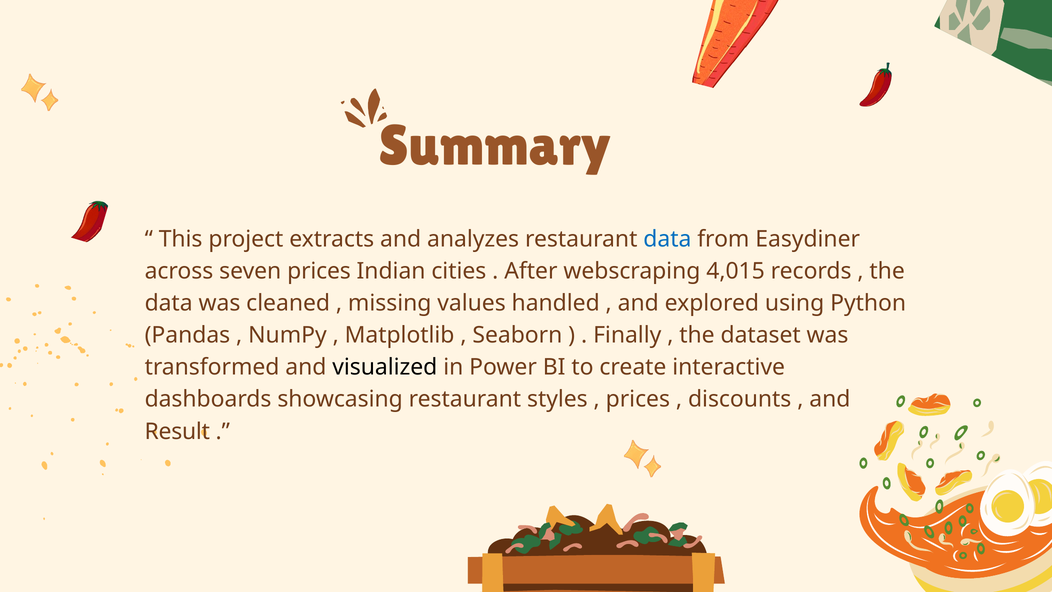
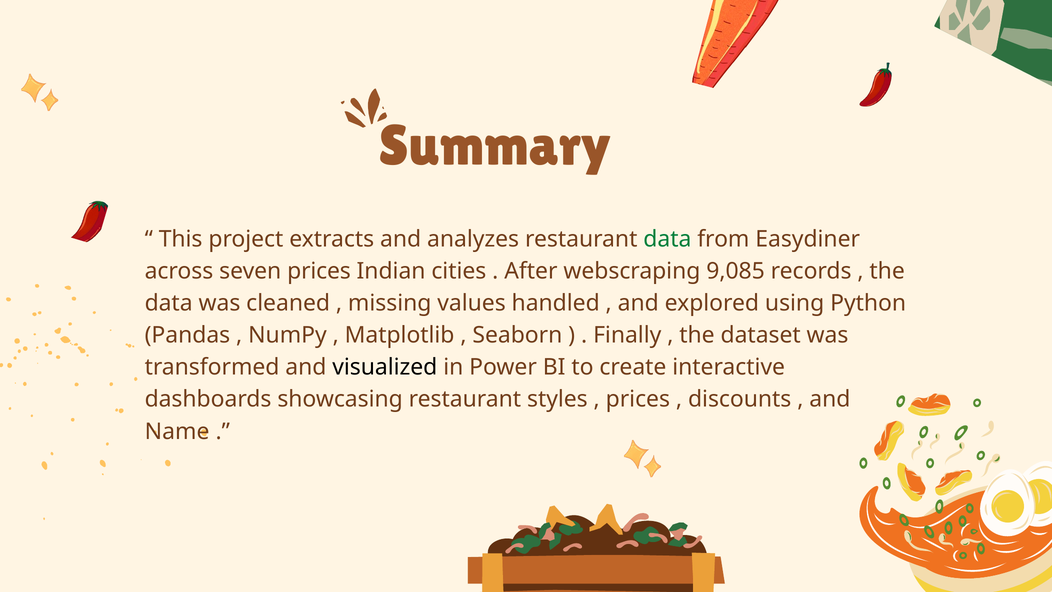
data at (667, 239) colour: blue -> green
4,015: 4,015 -> 9,085
Result: Result -> Name
